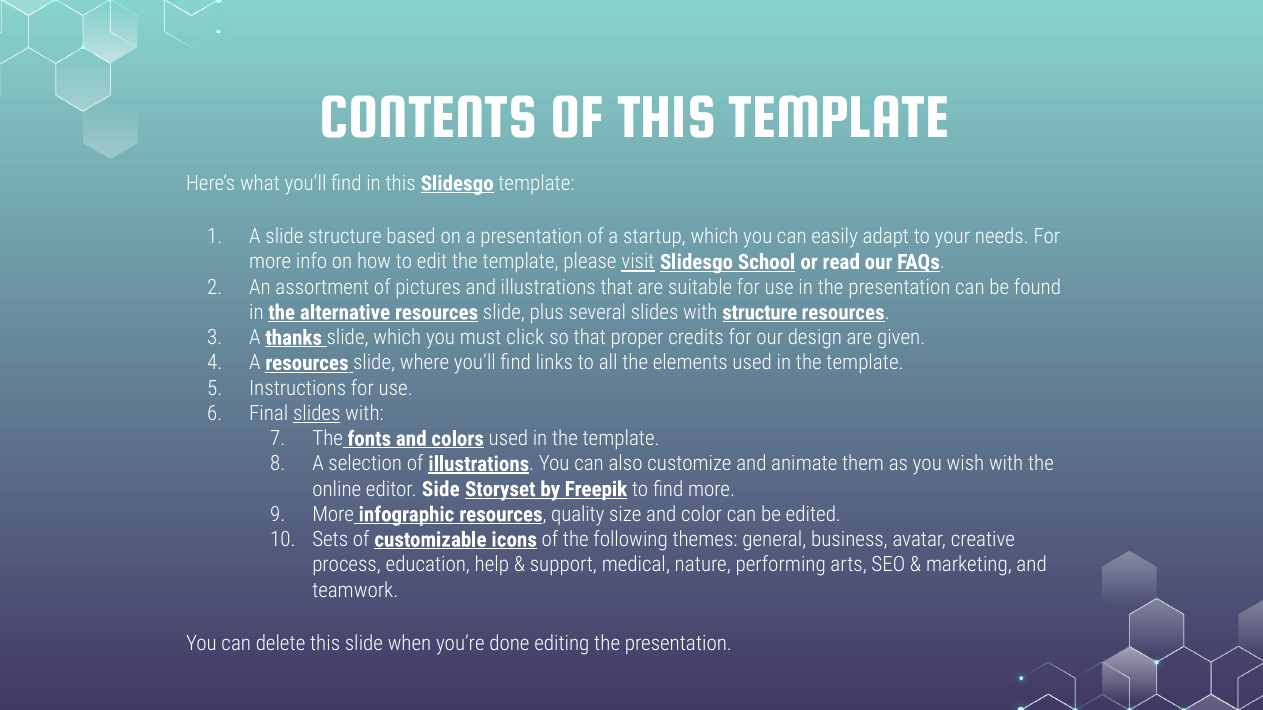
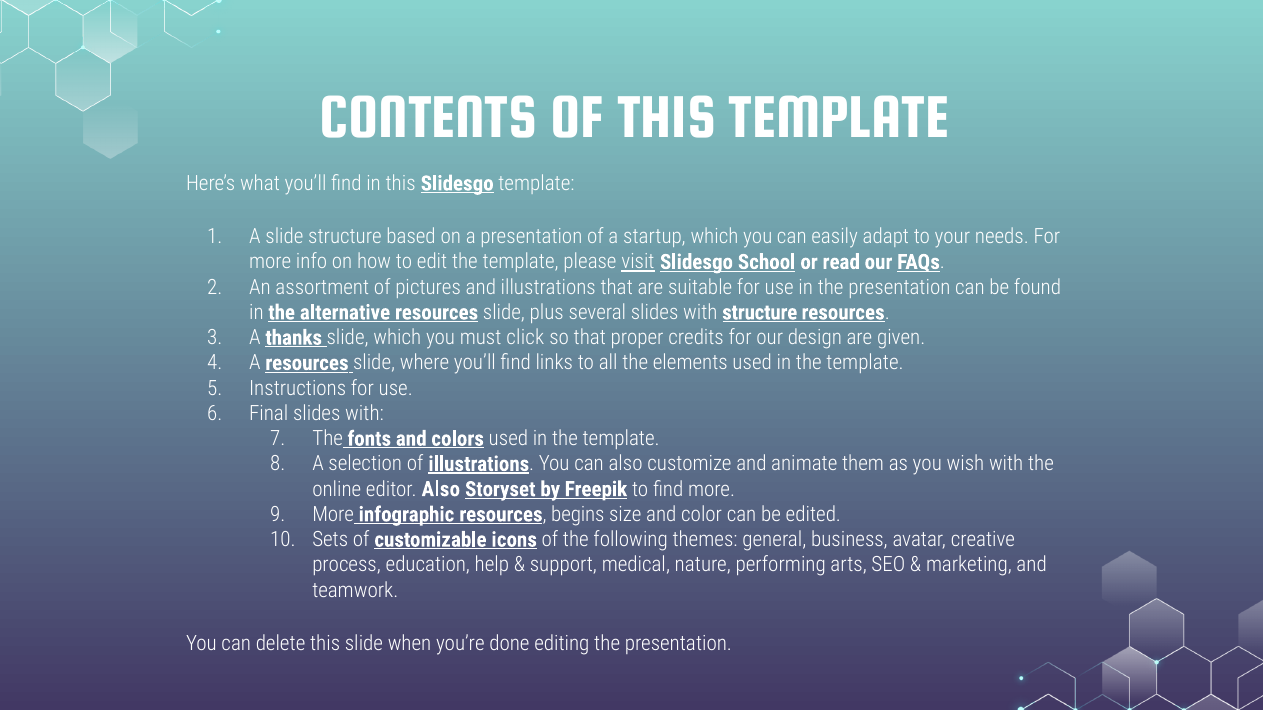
slides at (317, 414) underline: present -> none
editor Side: Side -> Also
quality: quality -> begins
